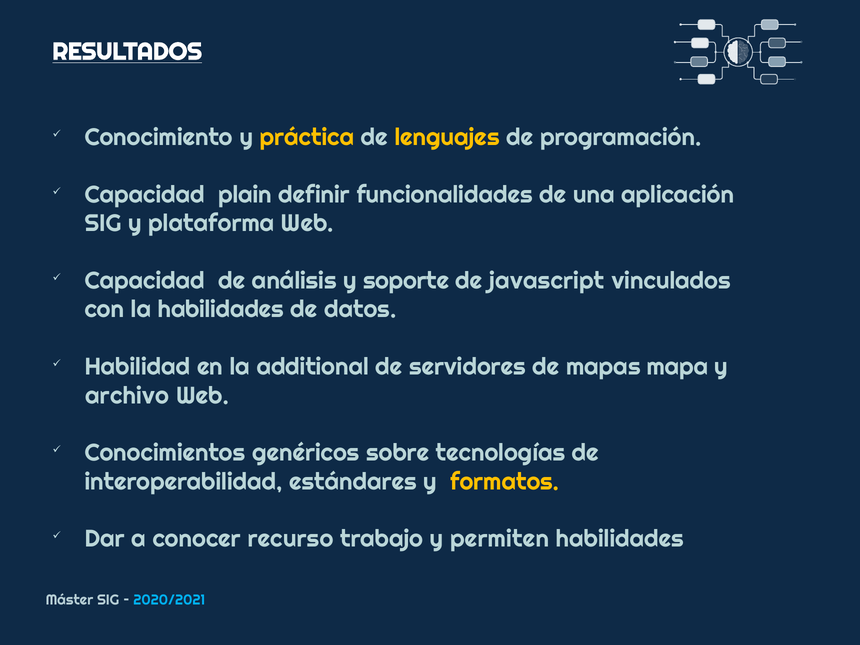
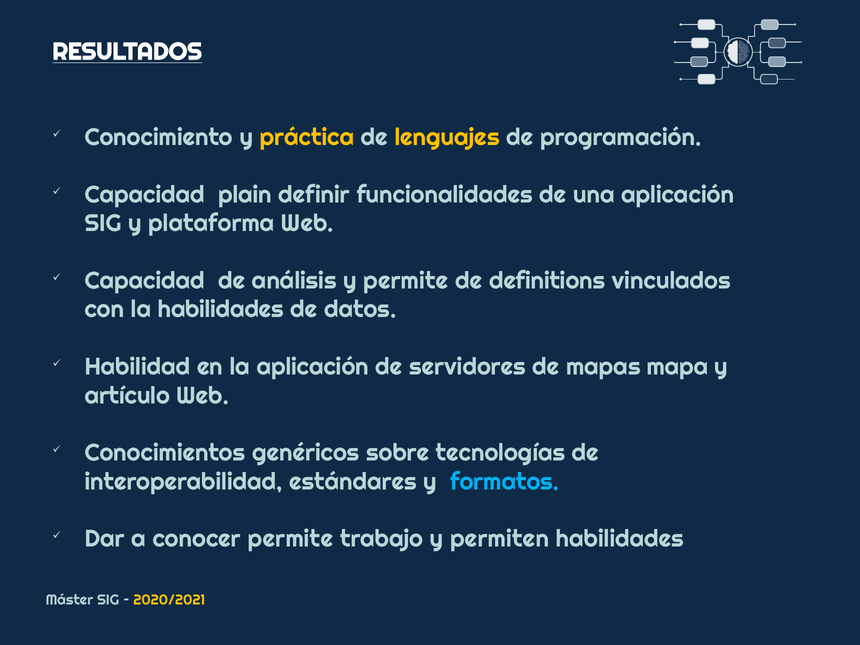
y soporte: soporte -> permite
javascript: javascript -> definitions
la additional: additional -> aplicación
archivo: archivo -> artículo
formatos colour: yellow -> light blue
conocer recurso: recurso -> permite
2020/2021 colour: light blue -> yellow
